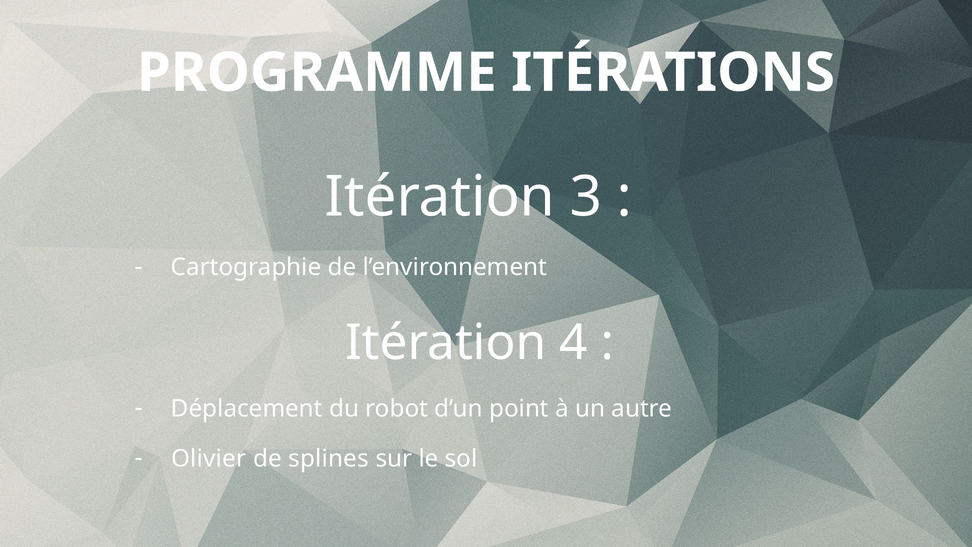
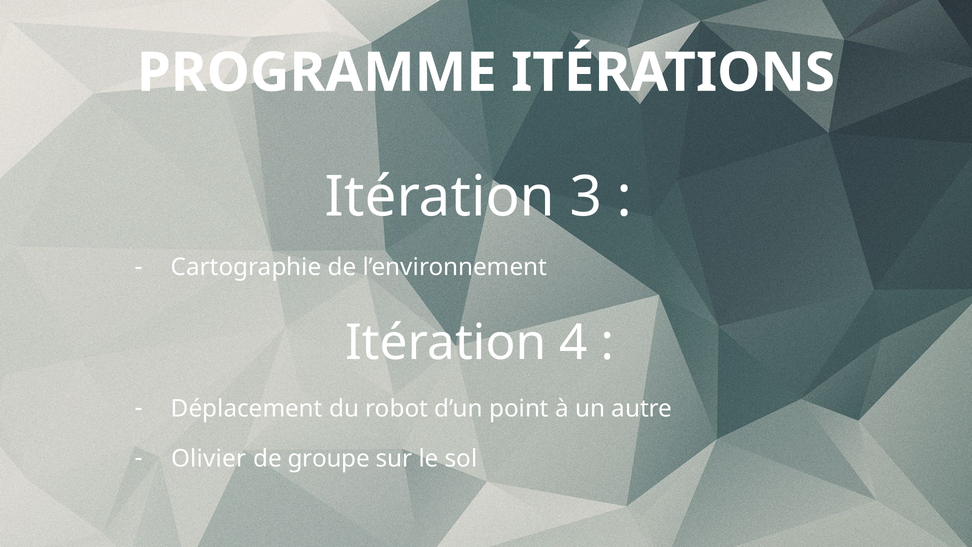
splines: splines -> groupe
